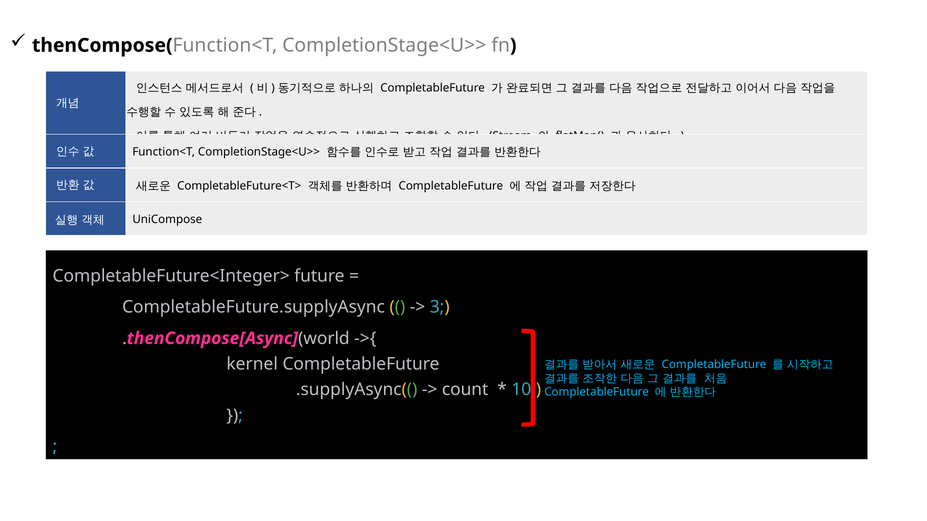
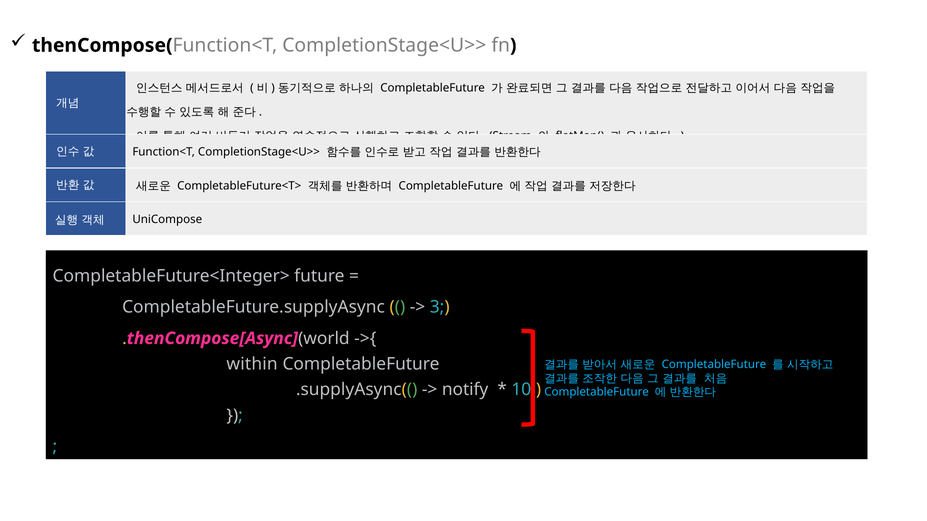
kernel: kernel -> within
count: count -> notify
